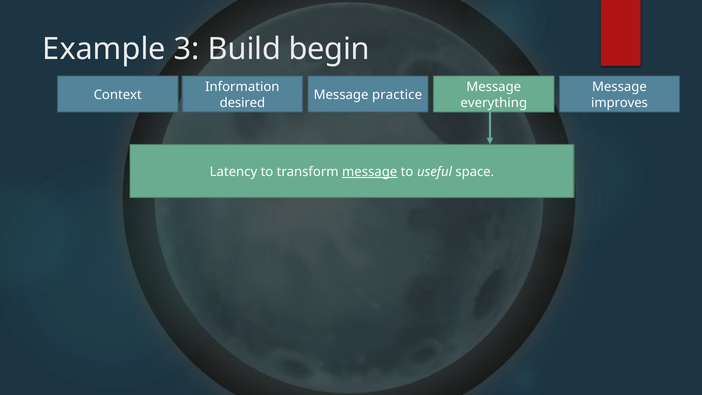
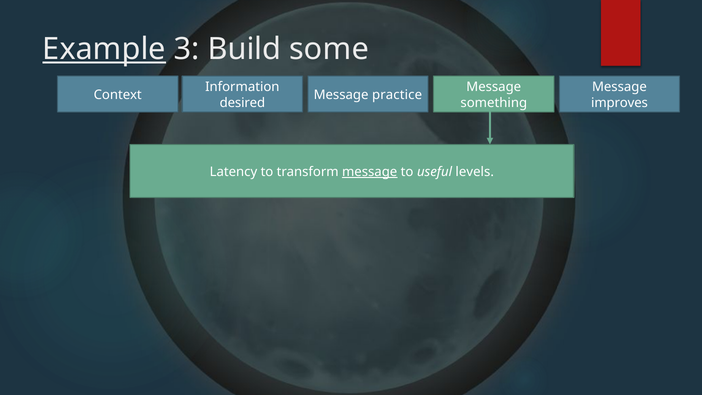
Example underline: none -> present
begin: begin -> some
everything: everything -> something
space: space -> levels
